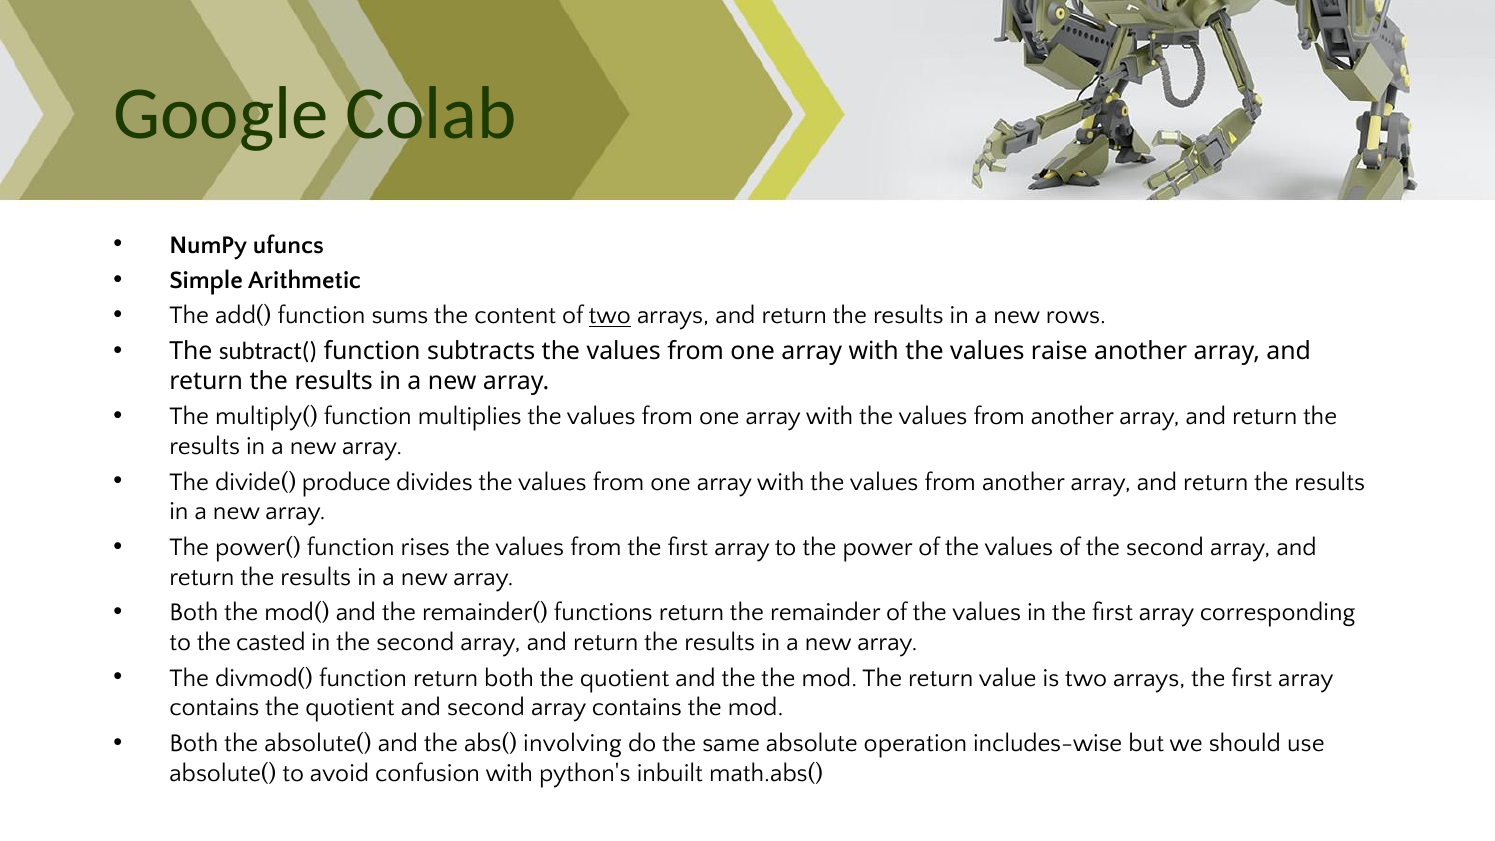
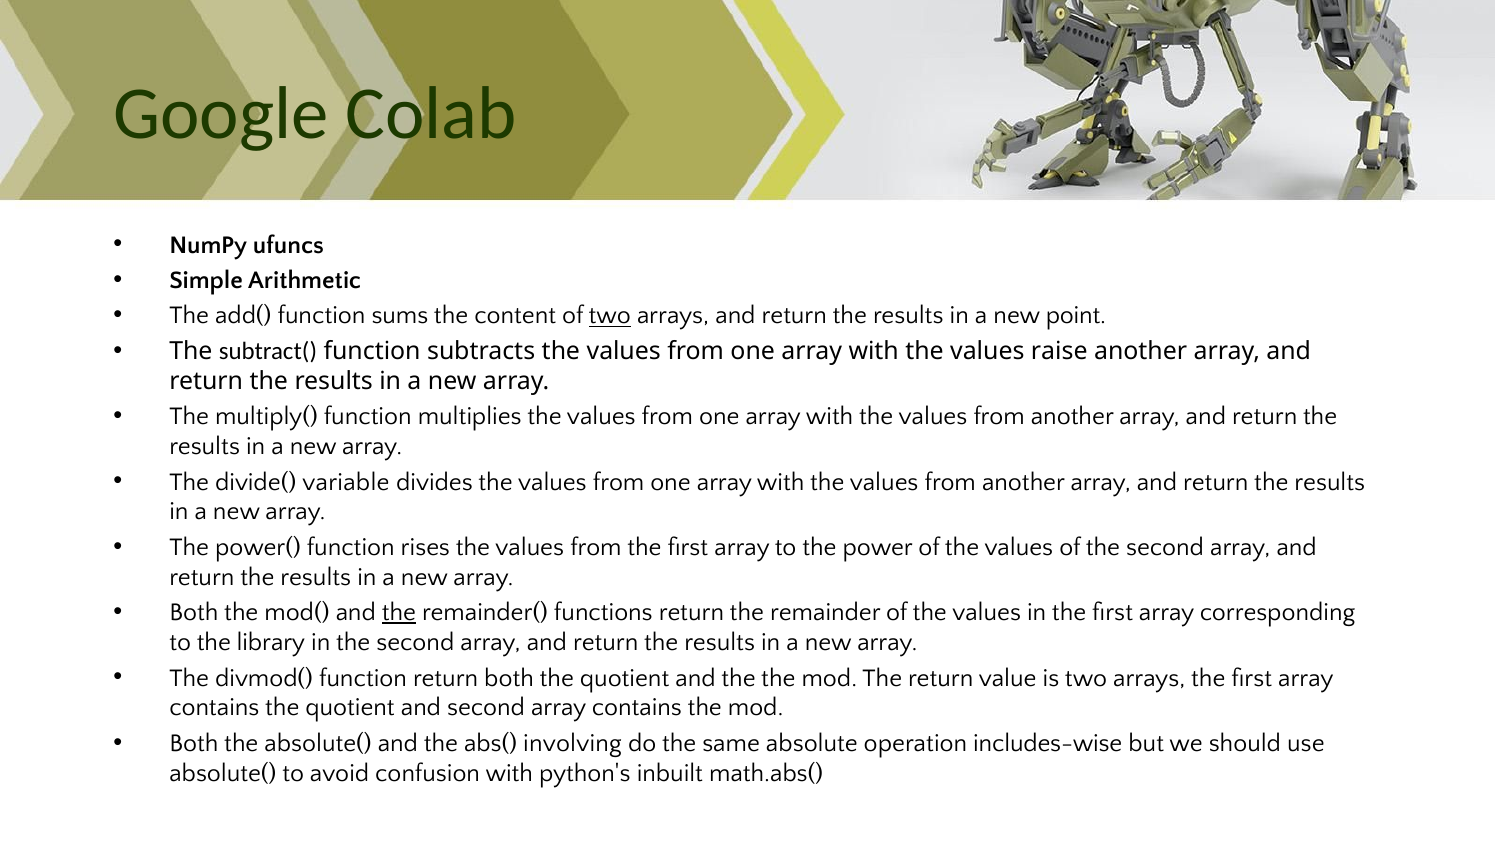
rows: rows -> point
produce: produce -> variable
the at (399, 613) underline: none -> present
casted: casted -> library
